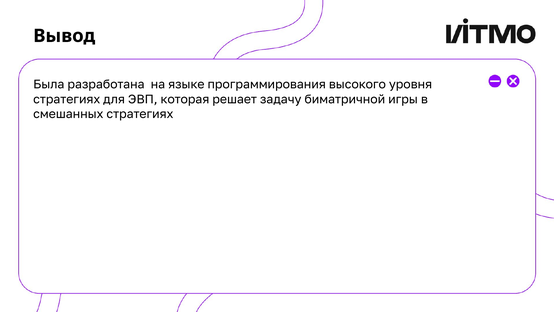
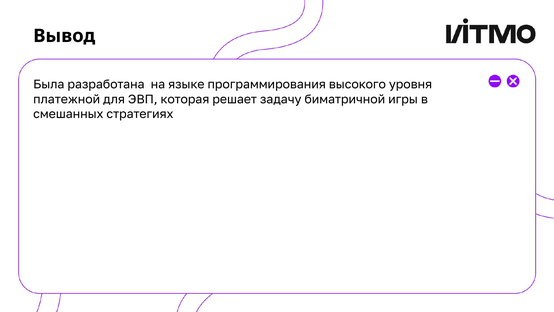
стратегиях at (67, 99): стратегиях -> платежной
